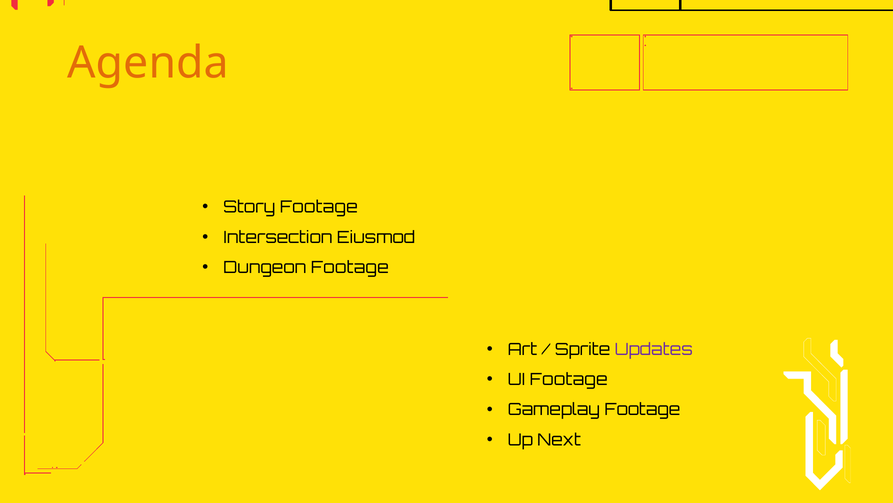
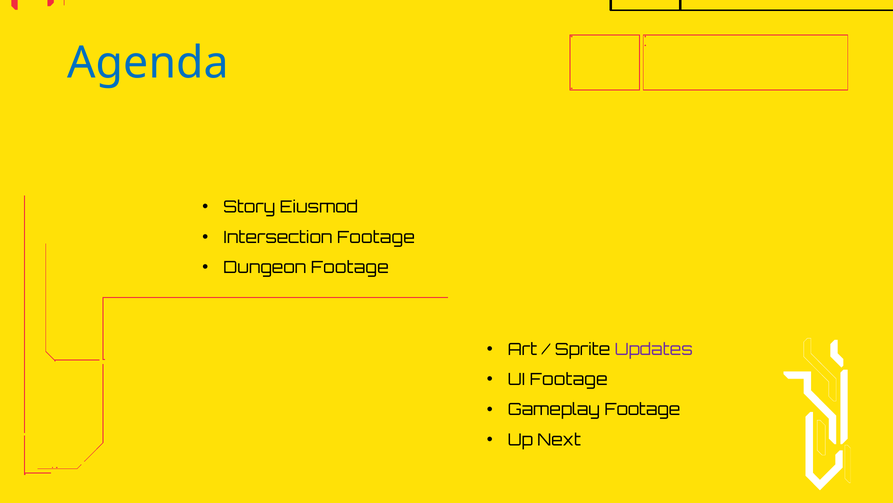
Agenda colour: orange -> blue
Story Footage: Footage -> Eiusmod
Intersection Eiusmod: Eiusmod -> Footage
